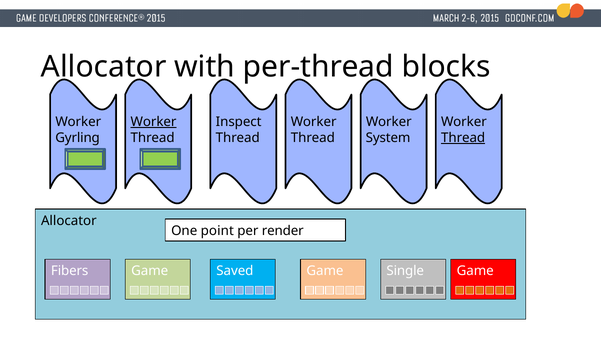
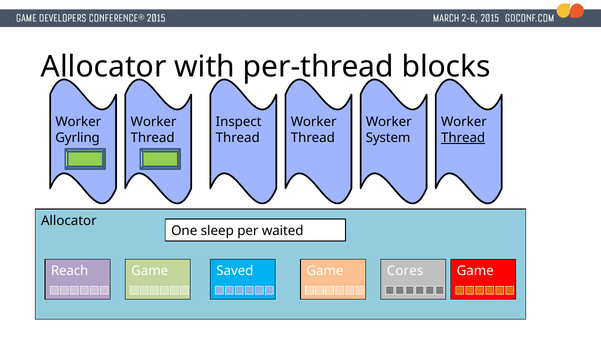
Worker at (153, 122) underline: present -> none
point: point -> sleep
render: render -> waited
Fibers: Fibers -> Reach
Single: Single -> Cores
